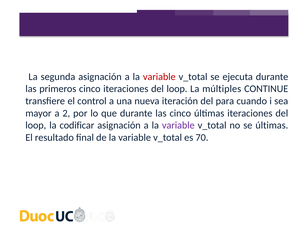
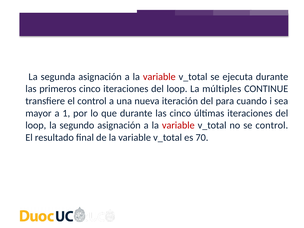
2: 2 -> 1
codificar: codificar -> segundo
variable at (178, 125) colour: purple -> red
se últimas: últimas -> control
